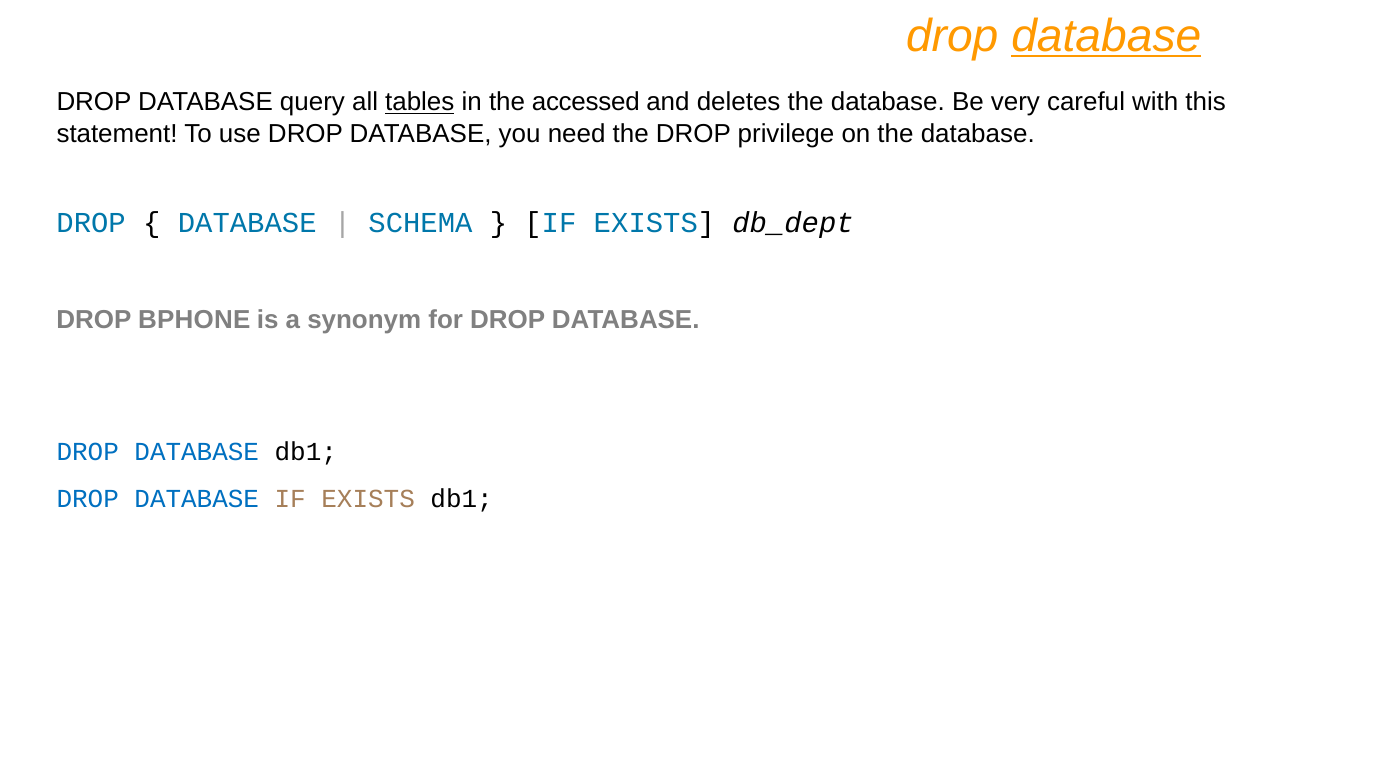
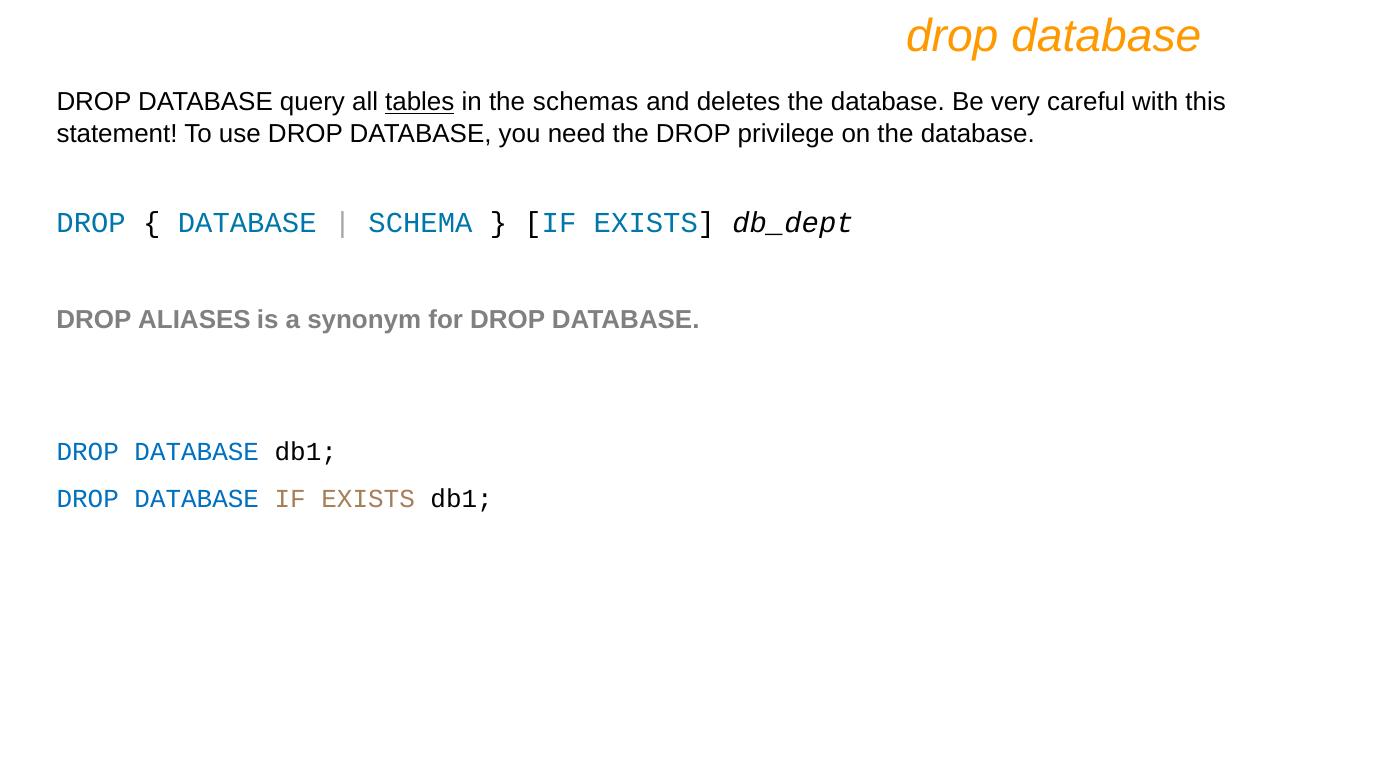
database at (1106, 36) underline: present -> none
accessed: accessed -> schemas
BPHONE: BPHONE -> ALIASES
